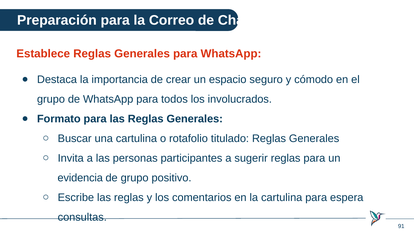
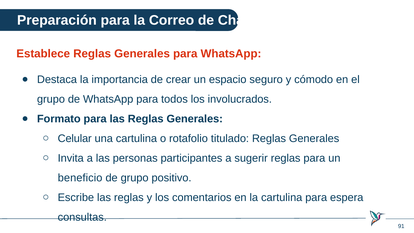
Buscar: Buscar -> Celular
evidencia: evidencia -> beneficio
